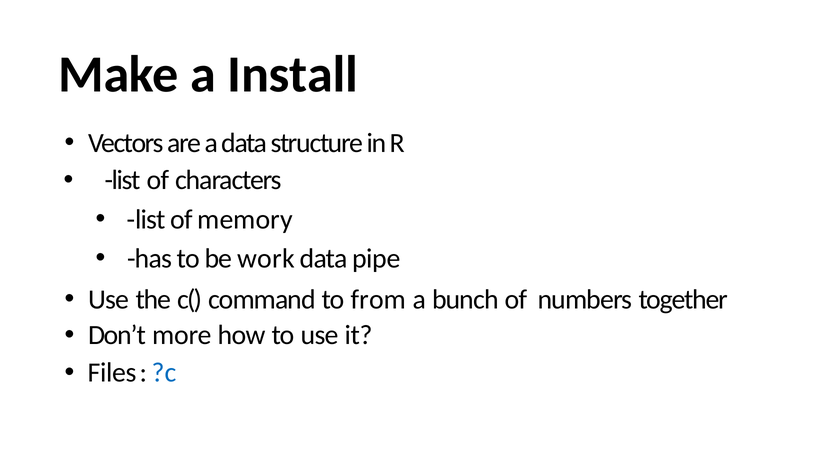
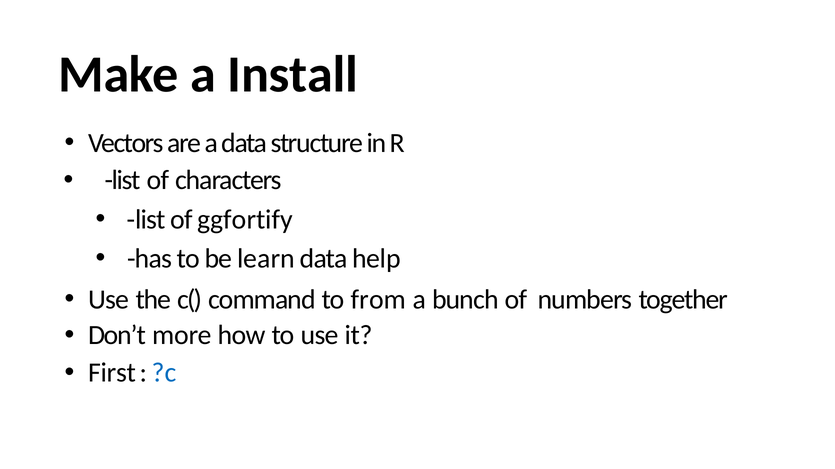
memory: memory -> ggfortify
work: work -> learn
pipe: pipe -> help
Files: Files -> First
